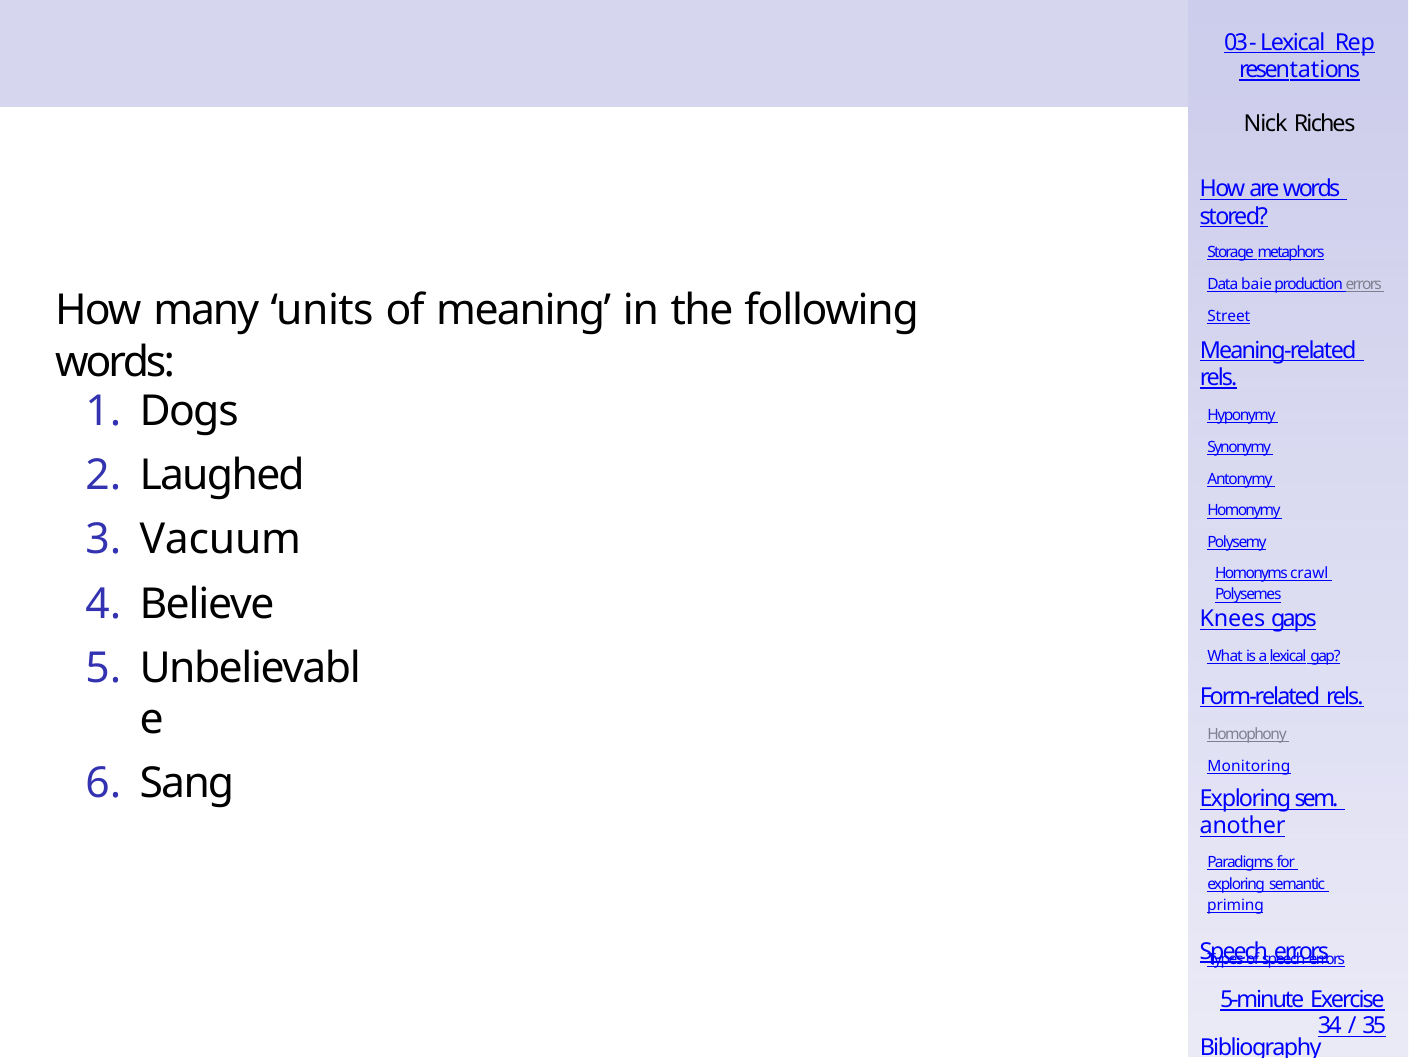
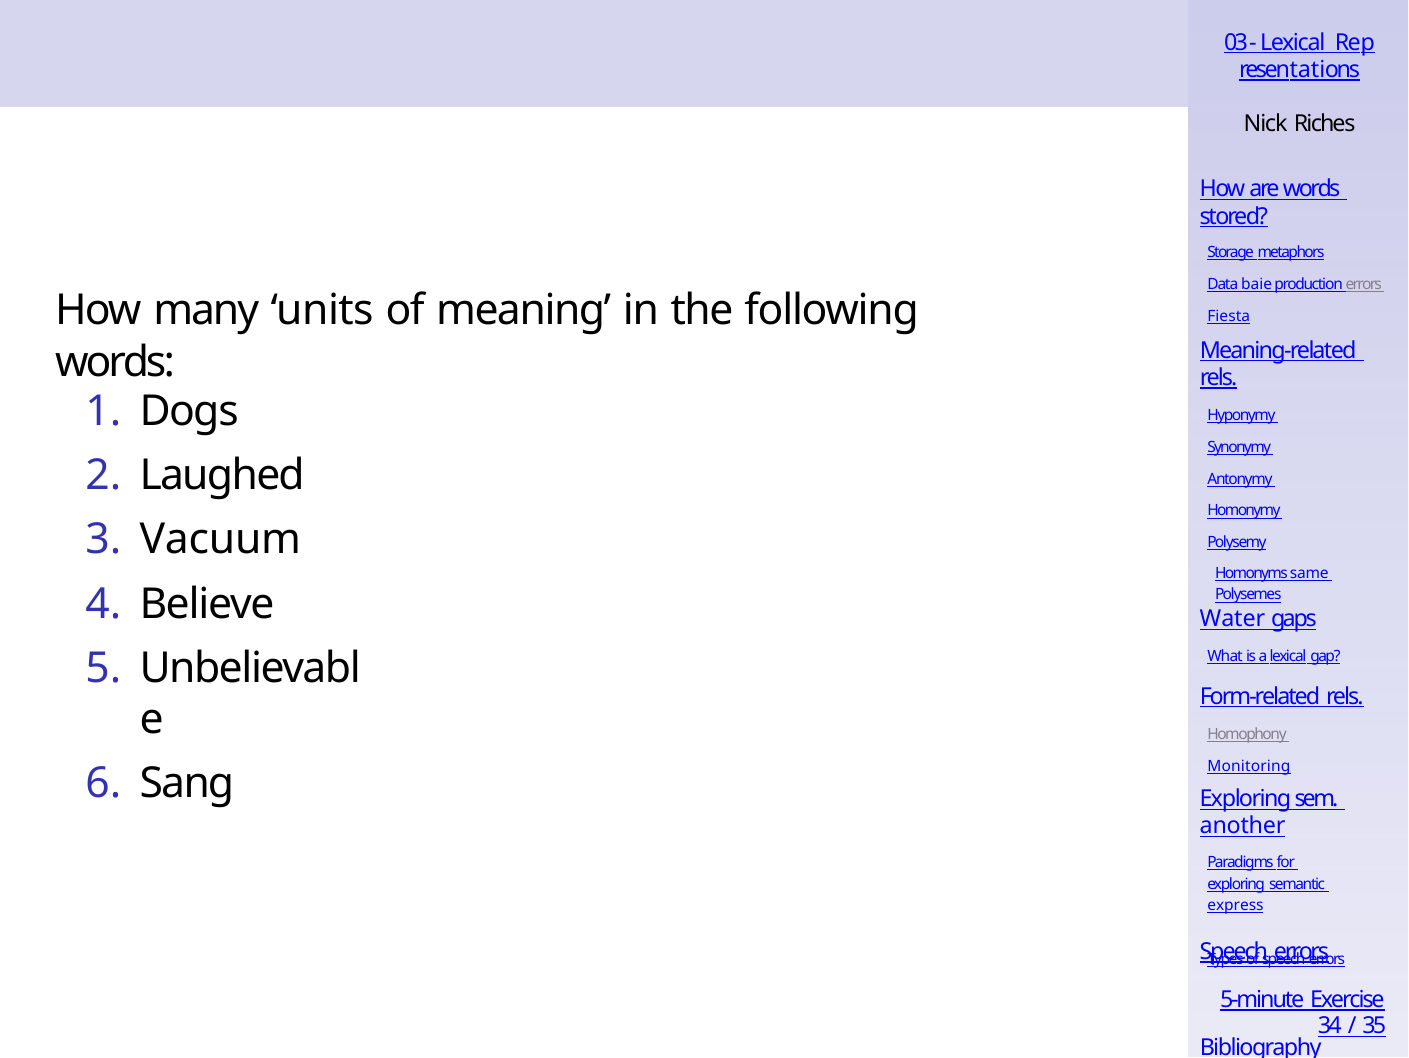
Street: Street -> Fiesta
crawl: crawl -> same
Knees: Knees -> Water
priming: priming -> express
